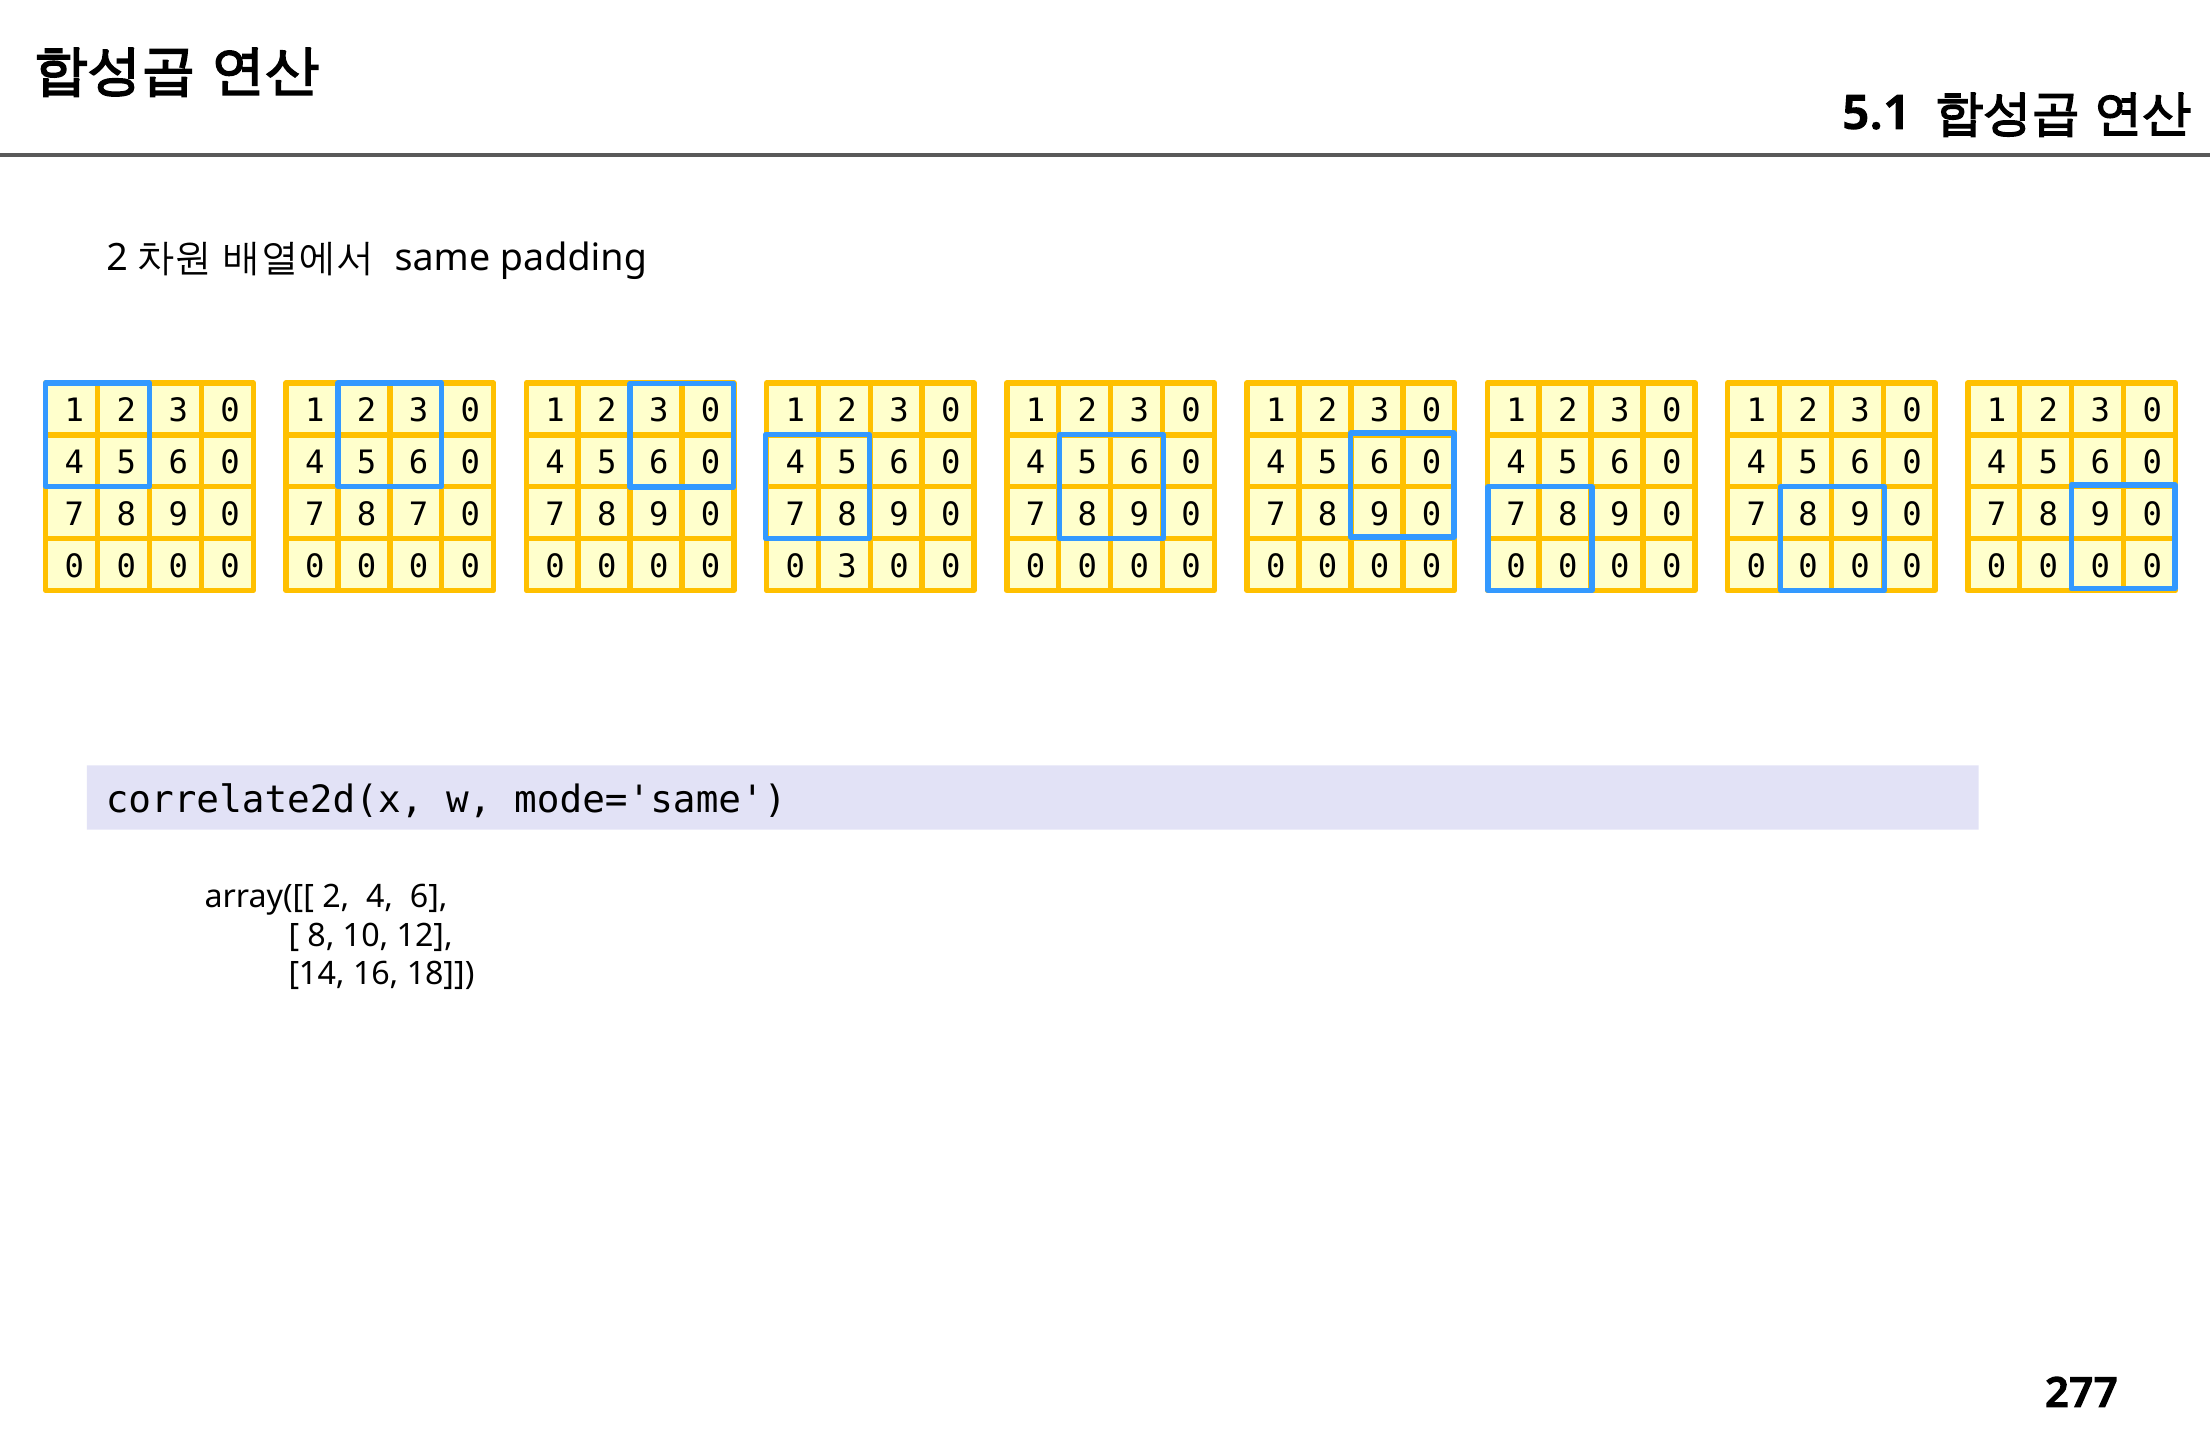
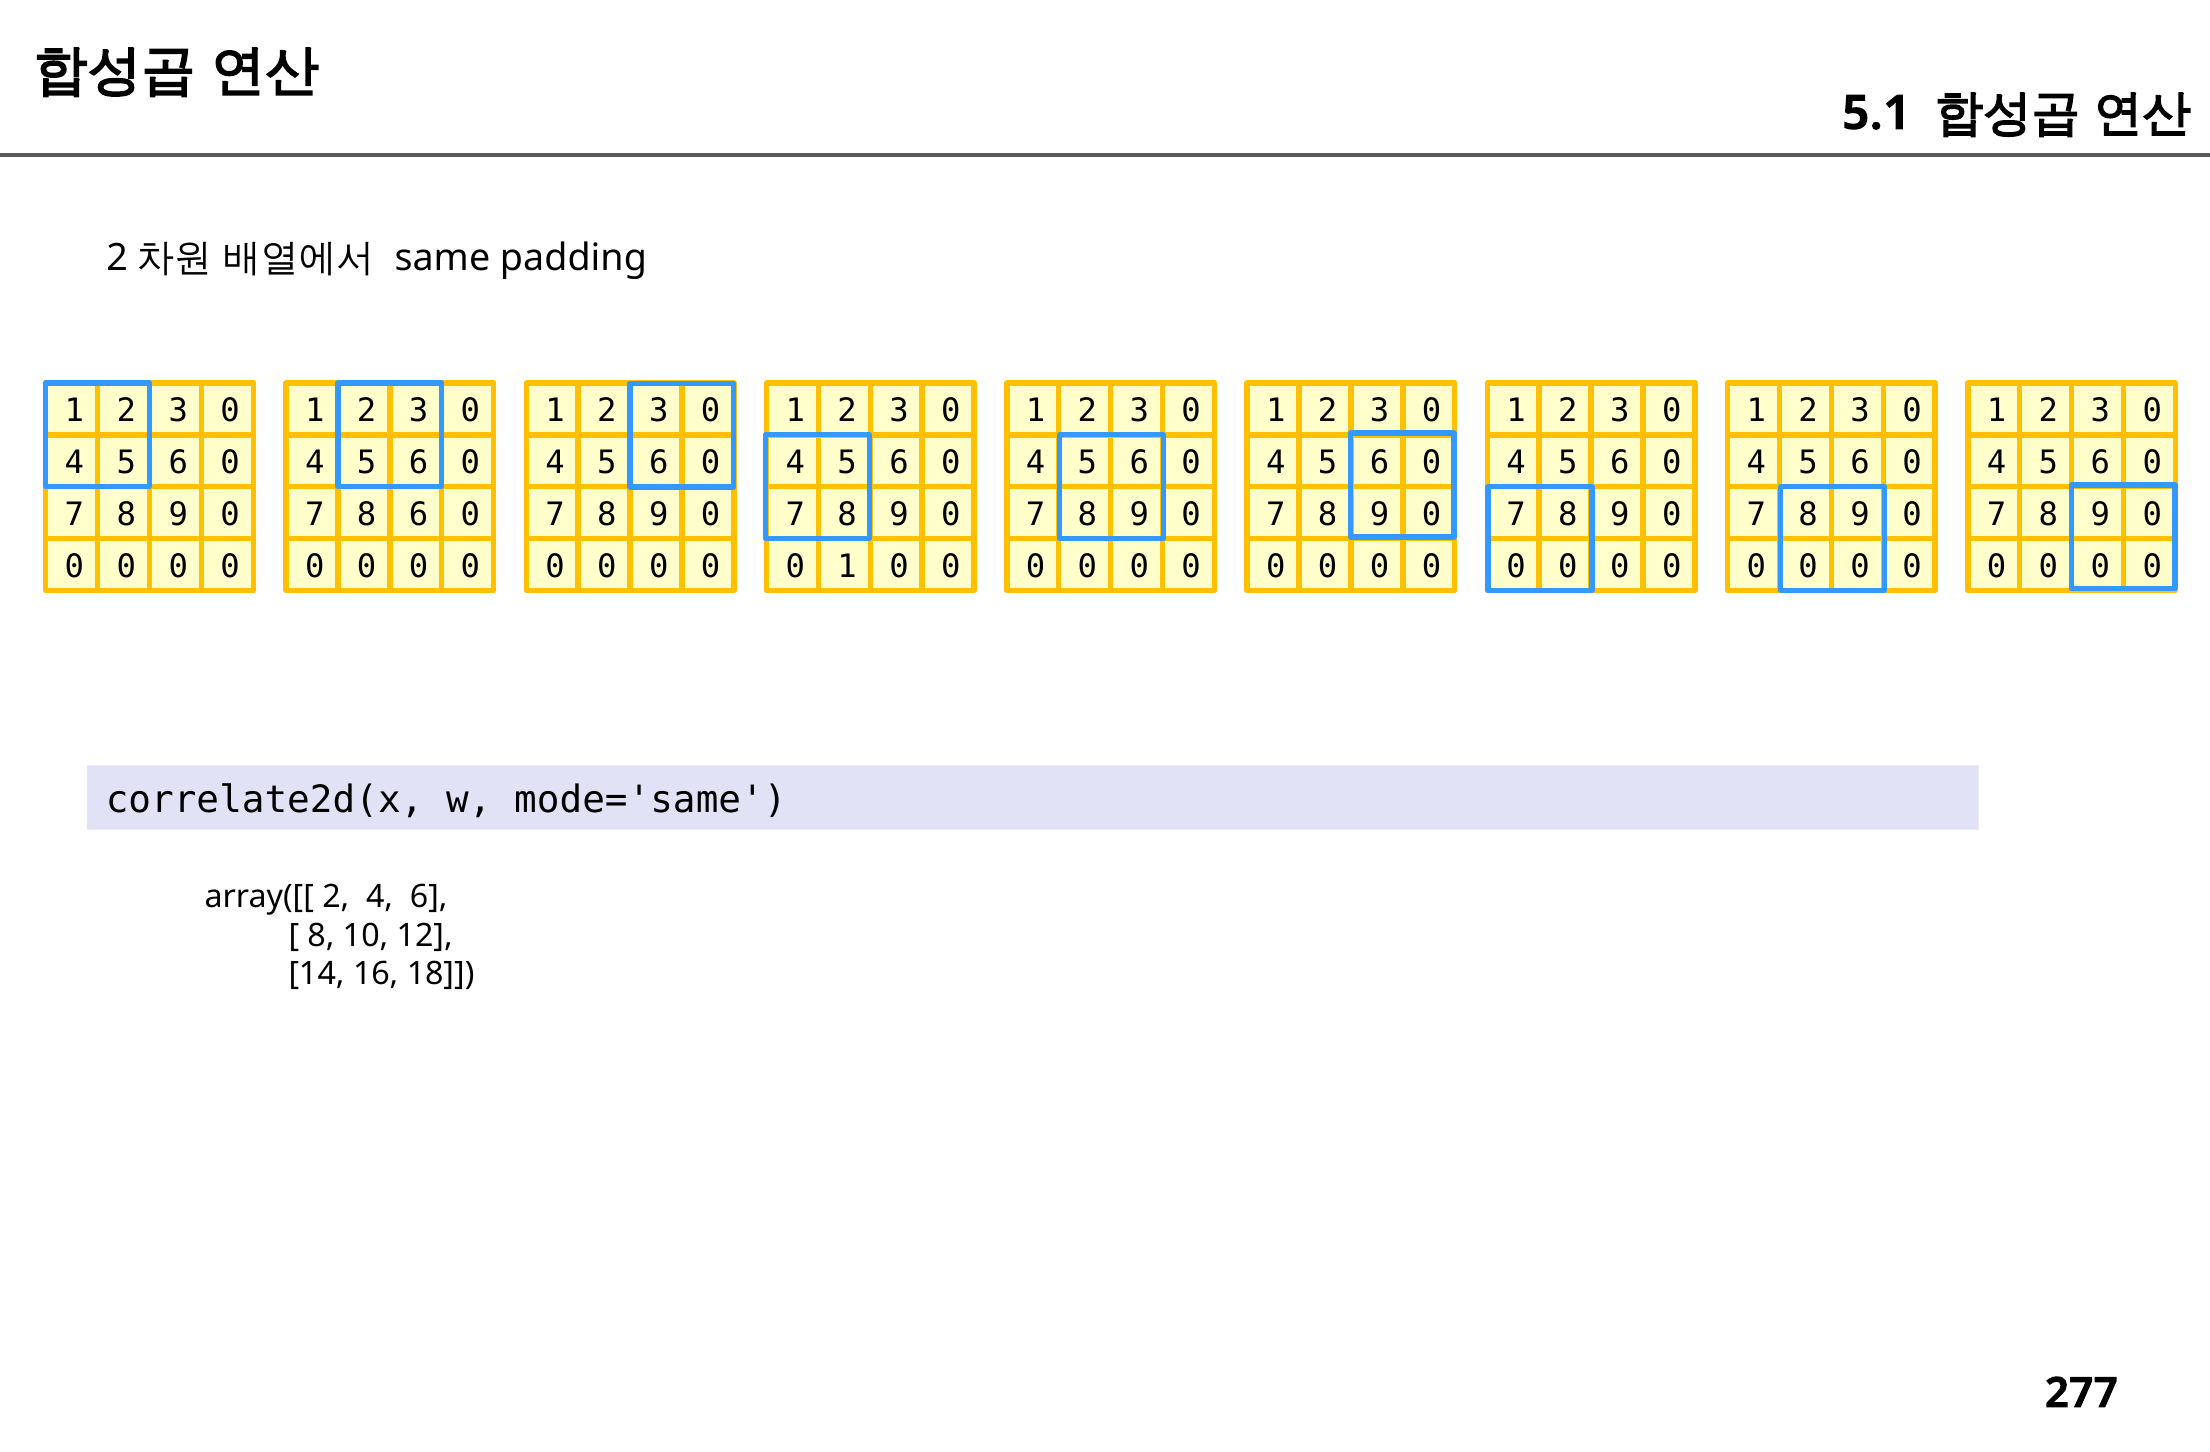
8 7: 7 -> 6
3 at (847, 567): 3 -> 1
